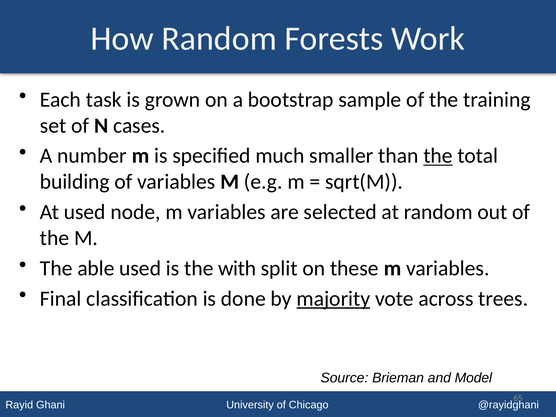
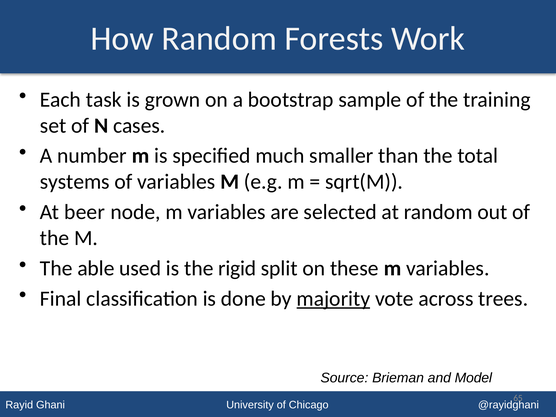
the at (438, 156) underline: present -> none
building: building -> systems
At used: used -> beer
with: with -> rigid
